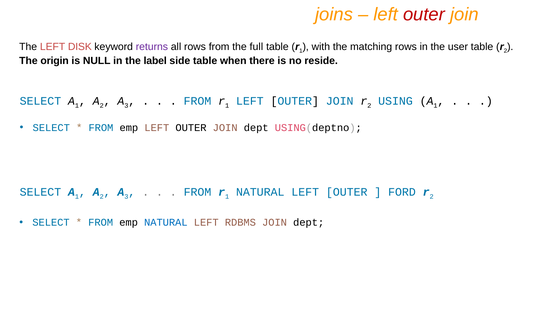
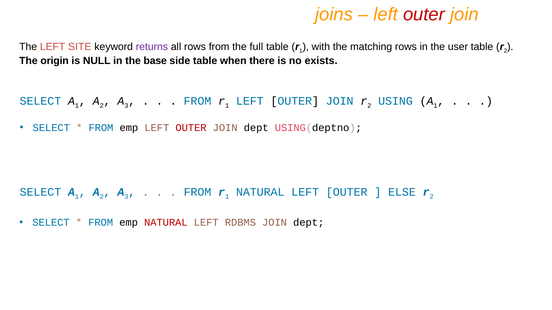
DISK: DISK -> SITE
label: label -> base
reside: reside -> exists
OUTER at (191, 128) colour: black -> red
FORD: FORD -> ELSE
NATURAL at (166, 223) colour: blue -> red
